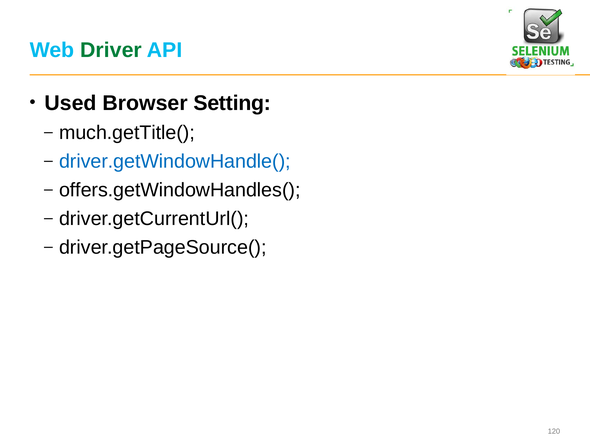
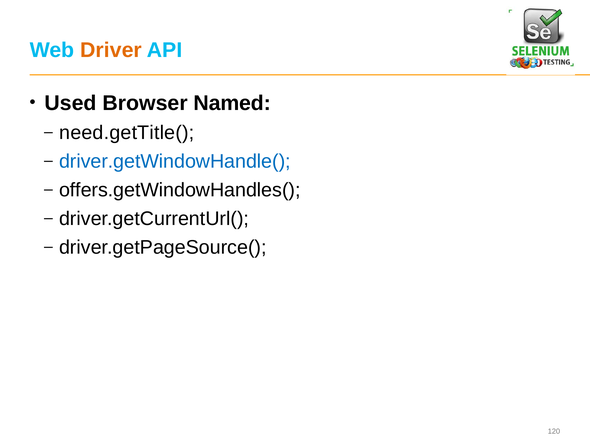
Driver colour: green -> orange
Setting: Setting -> Named
much.getTitle(: much.getTitle( -> need.getTitle(
